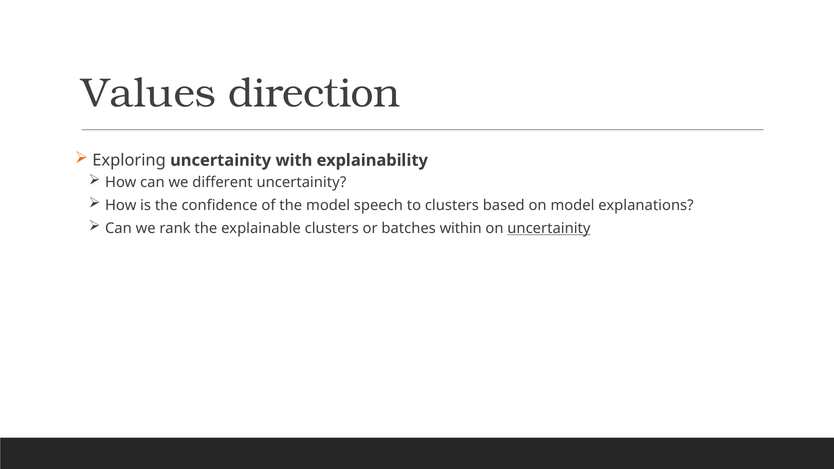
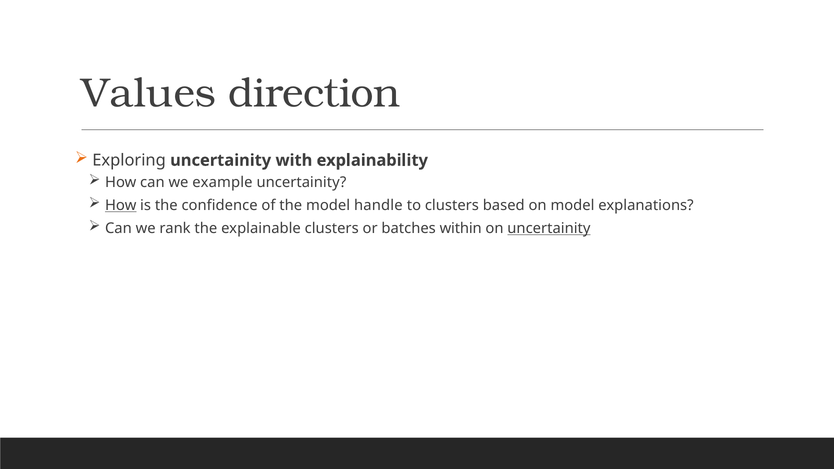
different: different -> example
How at (121, 205) underline: none -> present
speech: speech -> handle
